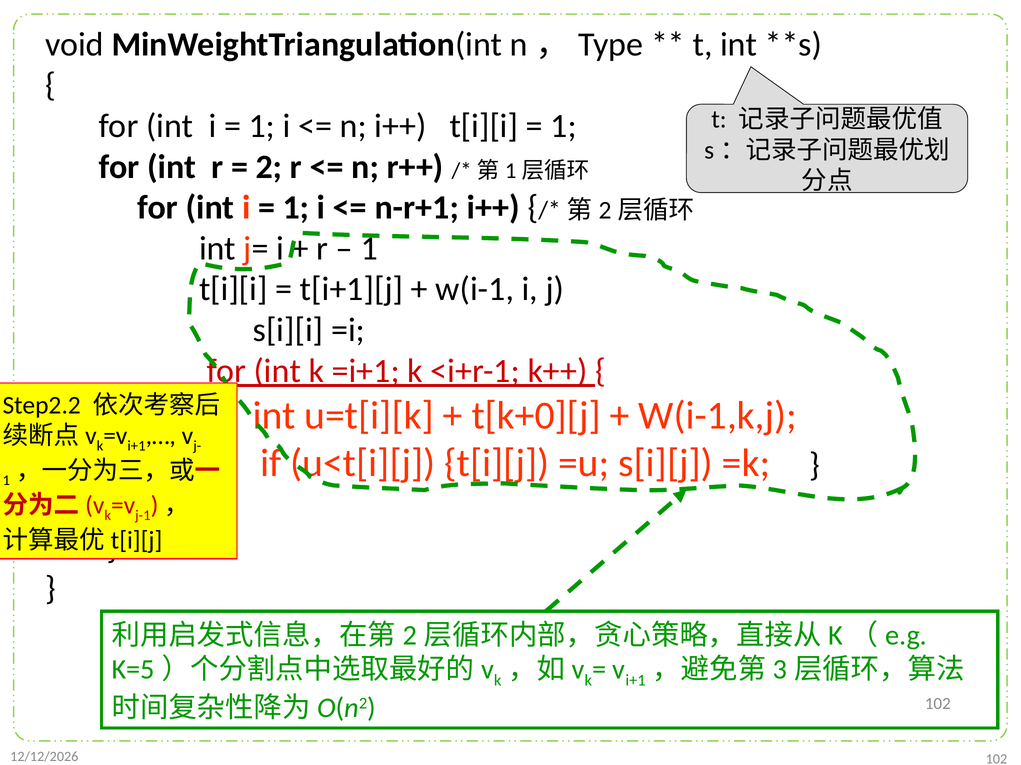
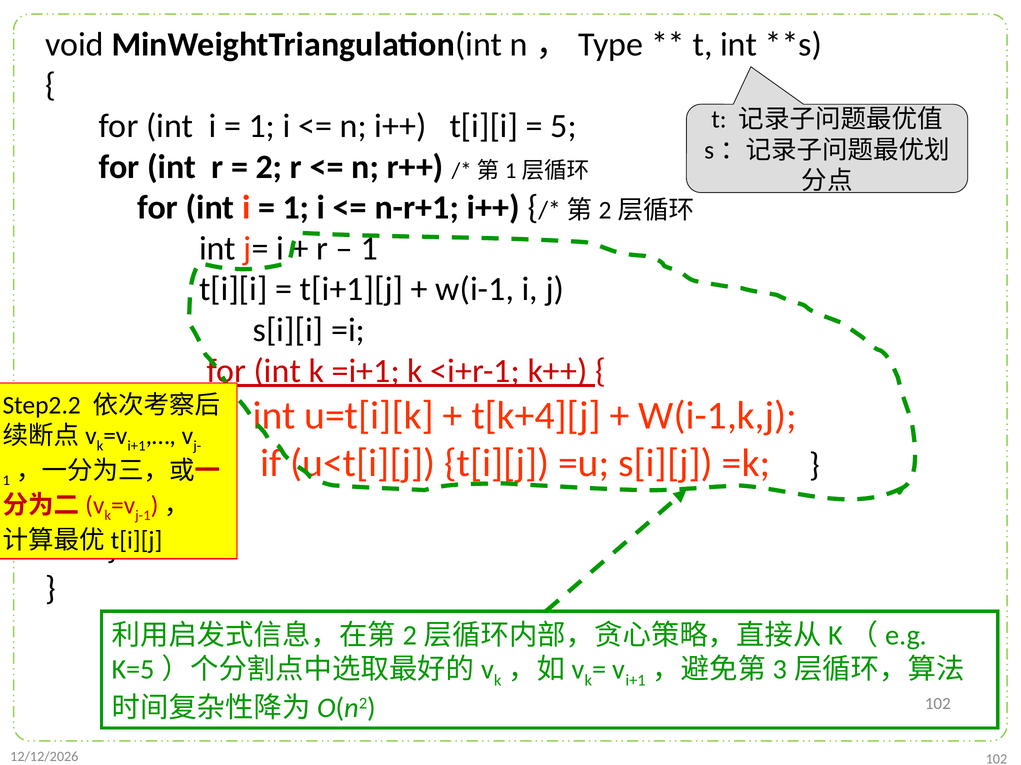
1 at (564, 126): 1 -> 5
t[k+0][j: t[k+0][j -> t[k+4][j
